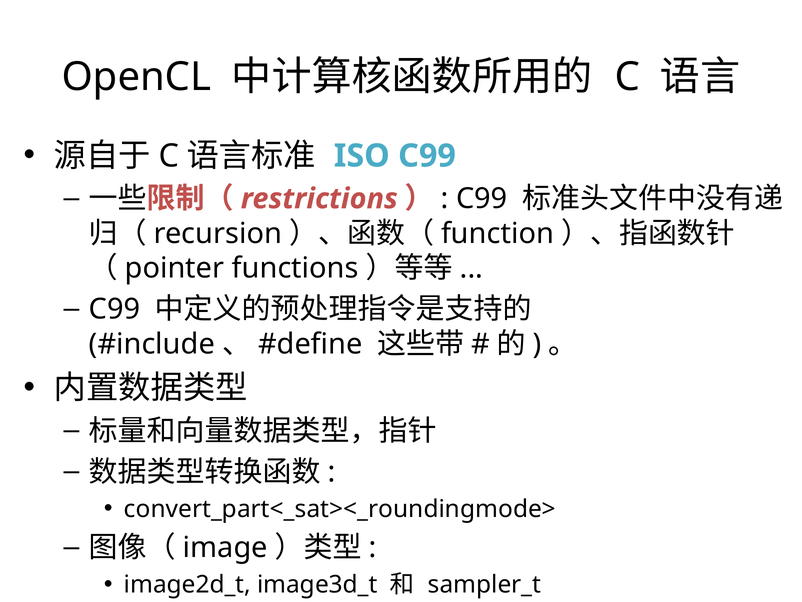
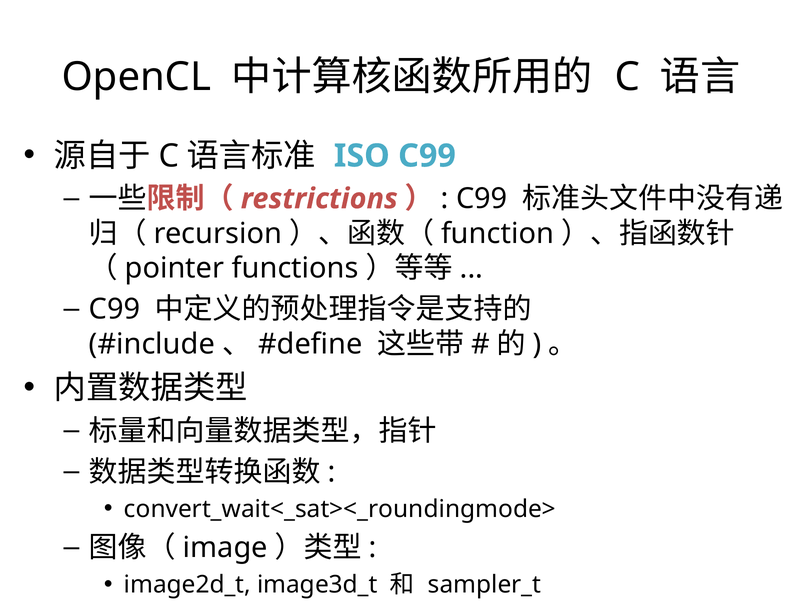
convert_part<_sat><_roundingmode>: convert_part<_sat><_roundingmode> -> convert_wait<_sat><_roundingmode>
